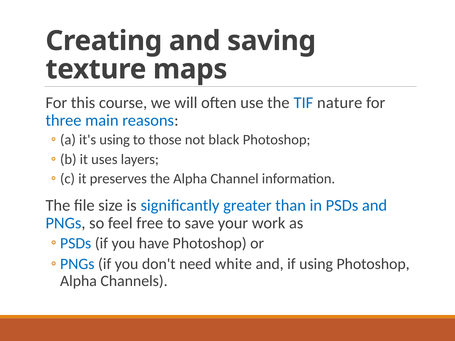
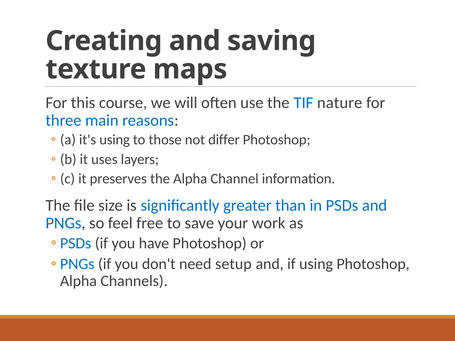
black: black -> differ
white: white -> setup
